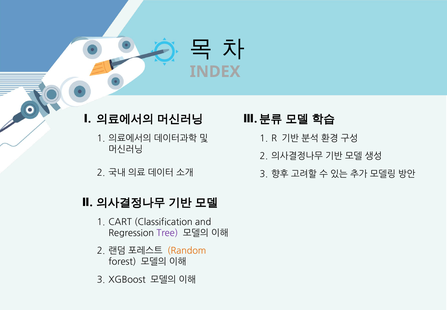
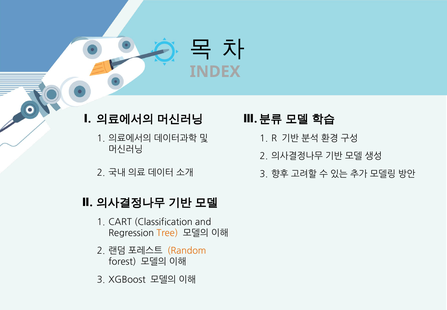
Tree colour: purple -> orange
